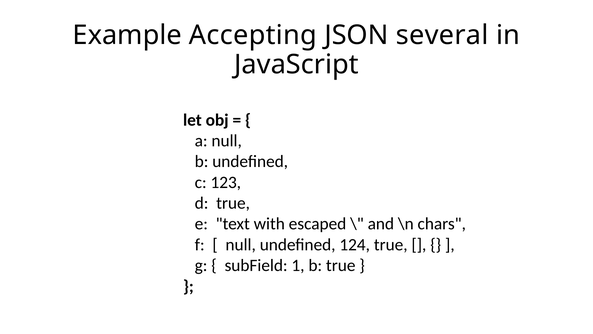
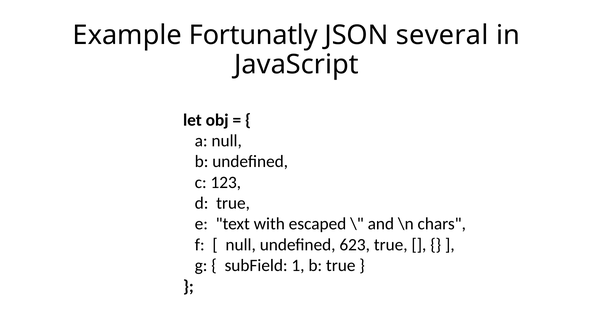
Accepting: Accepting -> Fortunatly
124: 124 -> 623
